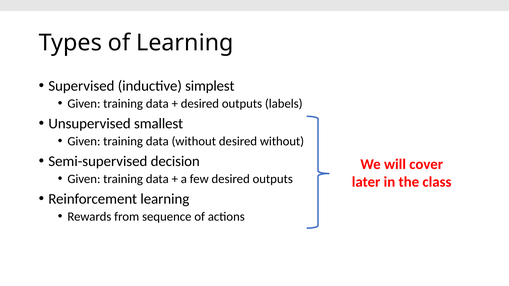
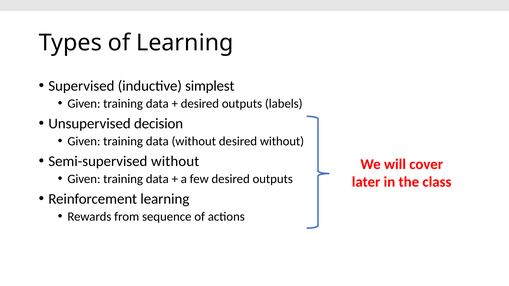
smallest: smallest -> decision
Semi-supervised decision: decision -> without
